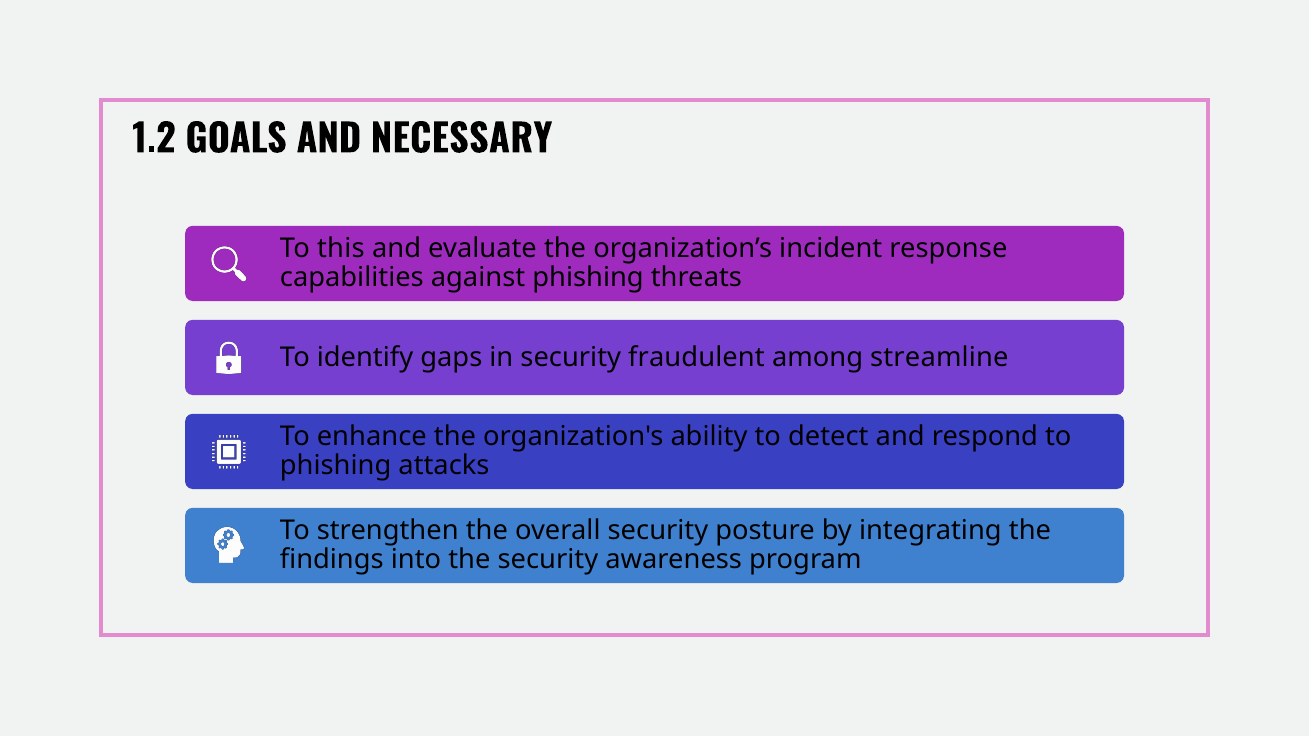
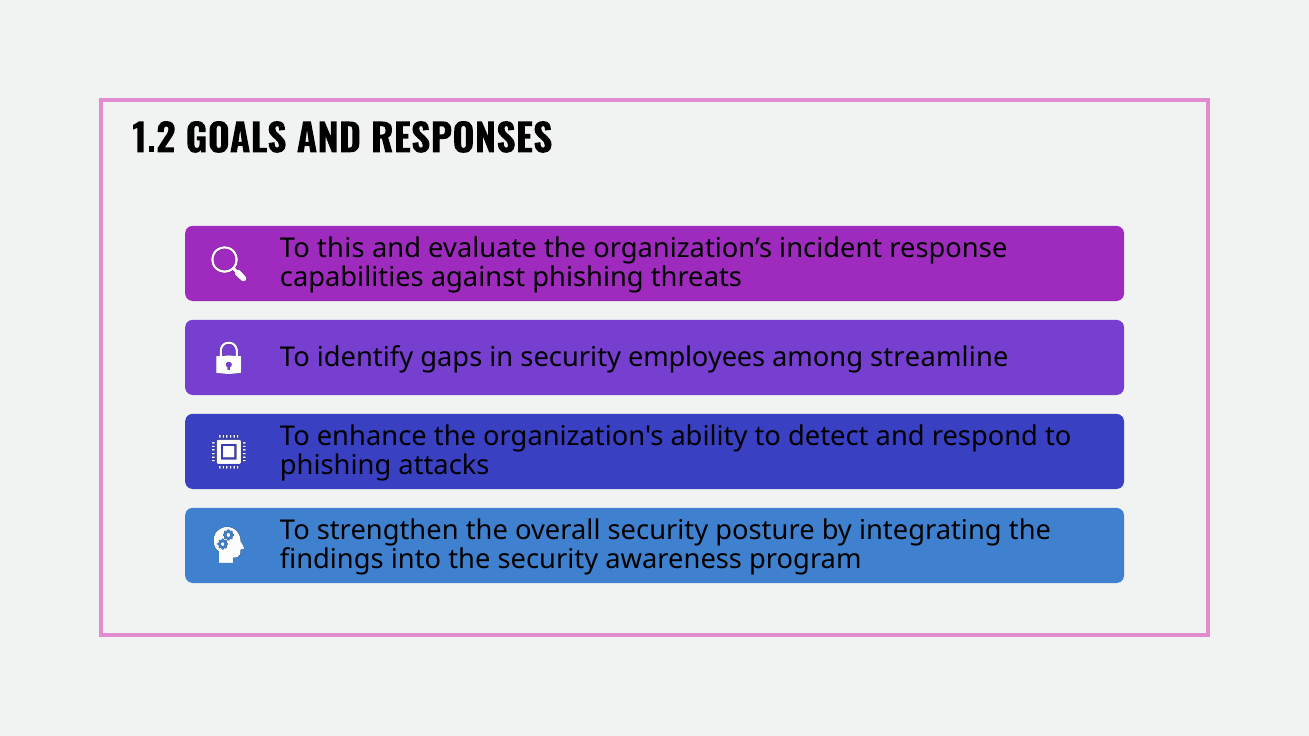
NECESSARY: NECESSARY -> RESPONSES
fraudulent: fraudulent -> employees
